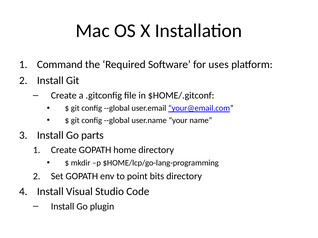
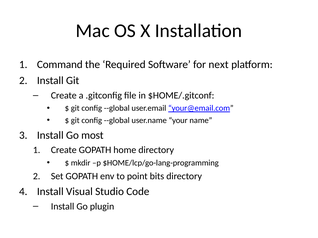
uses: uses -> next
parts: parts -> most
